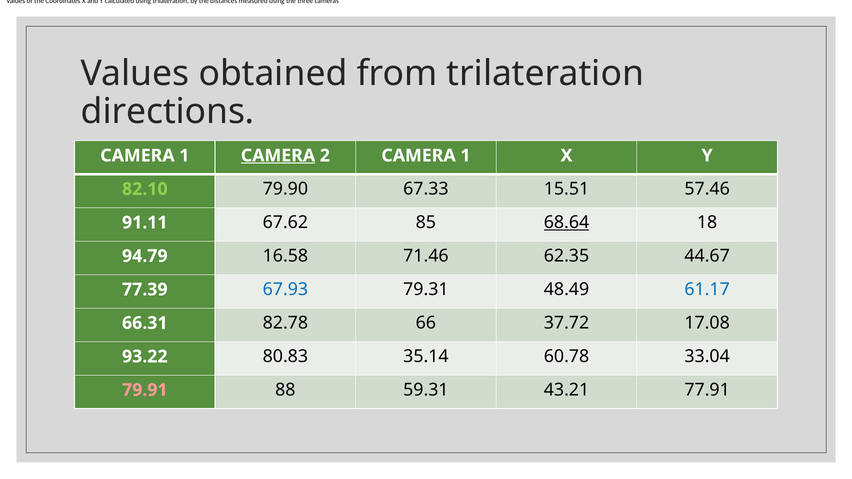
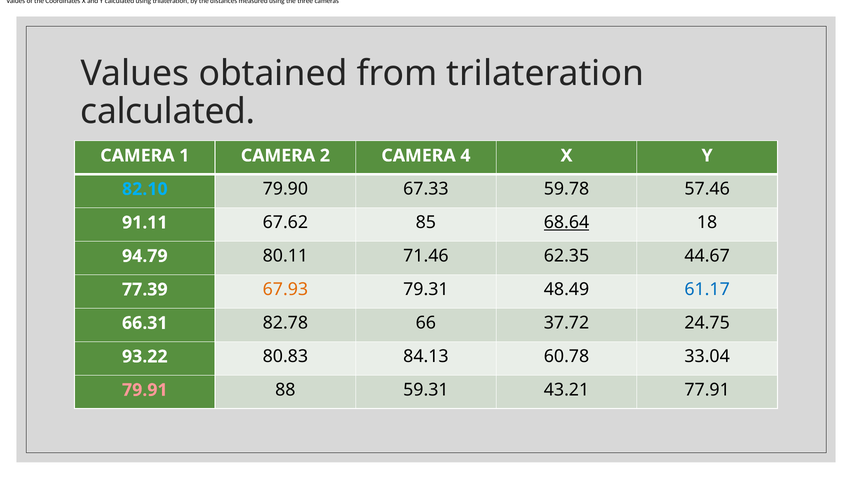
directions at (168, 112): directions -> calculated
CAMERA at (278, 156) underline: present -> none
2 CAMERA 1: 1 -> 4
82.10 colour: light green -> light blue
15.51: 15.51 -> 59.78
16.58: 16.58 -> 80.11
67.93 colour: blue -> orange
17.08: 17.08 -> 24.75
35.14: 35.14 -> 84.13
